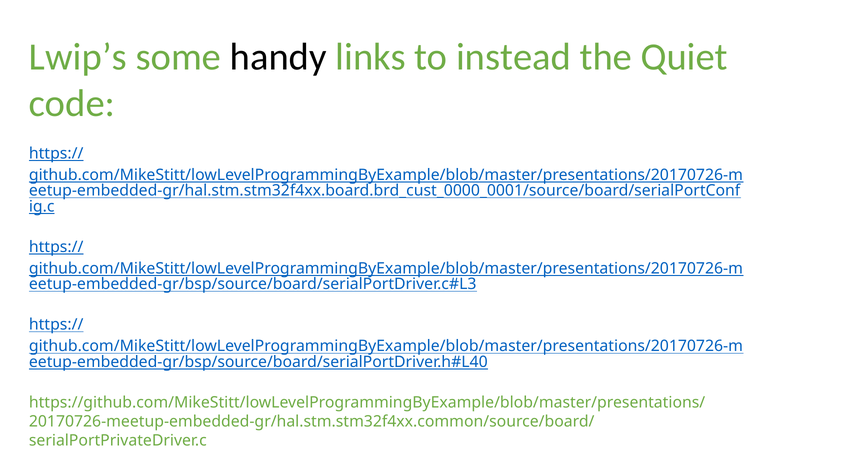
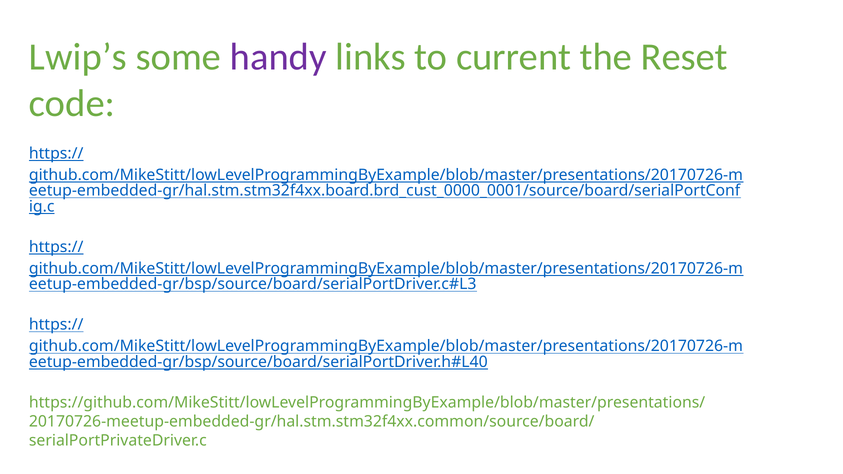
handy colour: black -> purple
instead: instead -> current
Quiet: Quiet -> Reset
